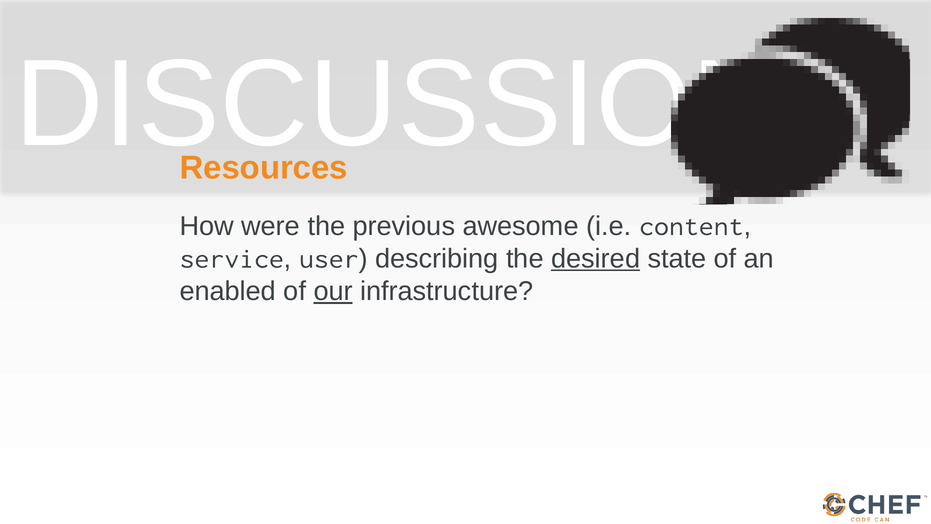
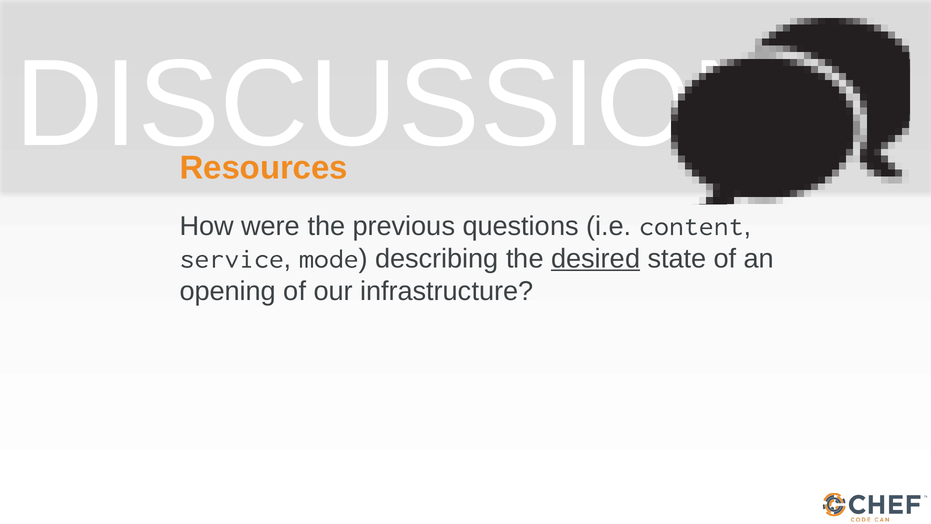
awesome: awesome -> questions
user: user -> mode
enabled: enabled -> opening
our underline: present -> none
